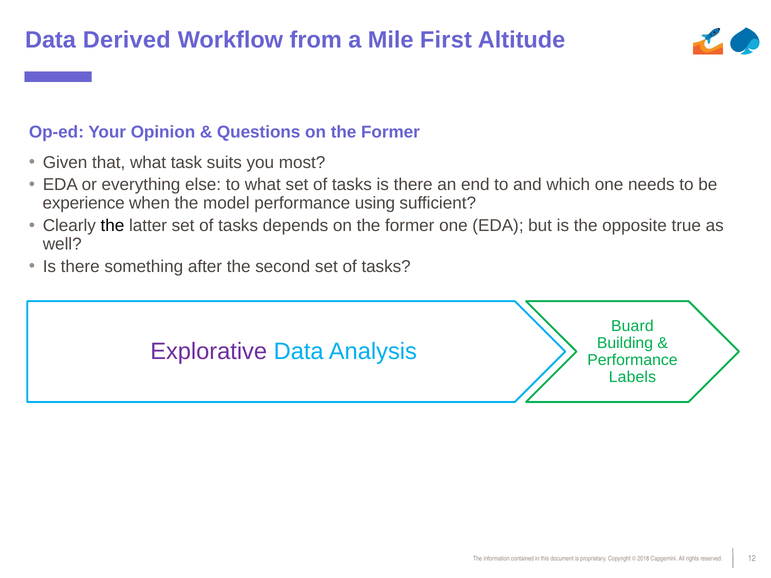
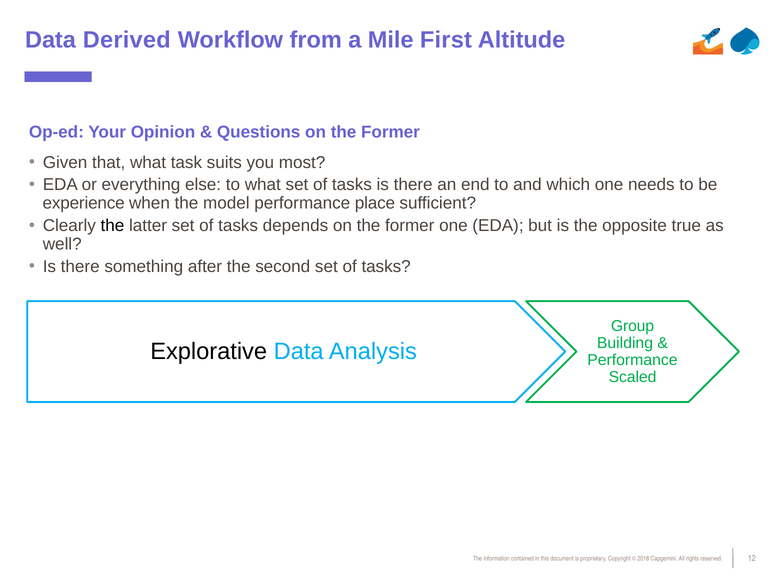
using: using -> place
Buard: Buard -> Group
Explorative colour: purple -> black
Labels: Labels -> Scaled
